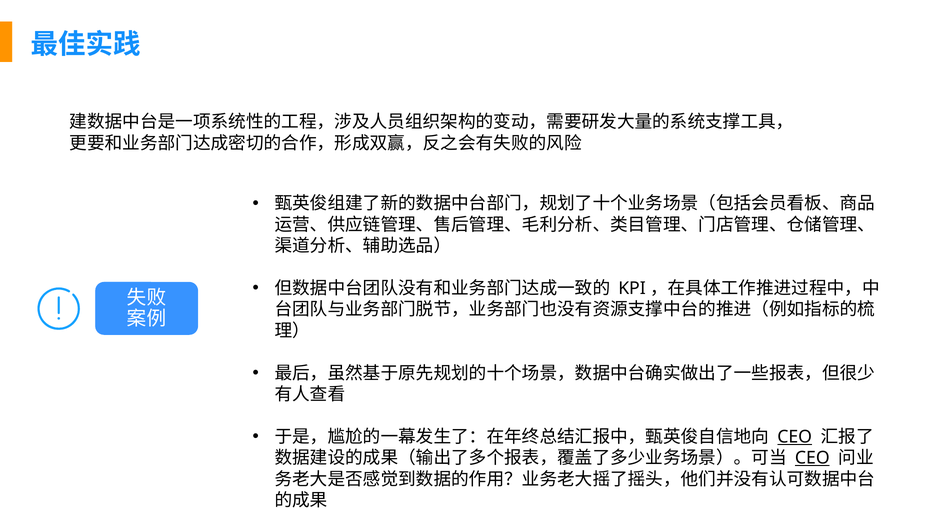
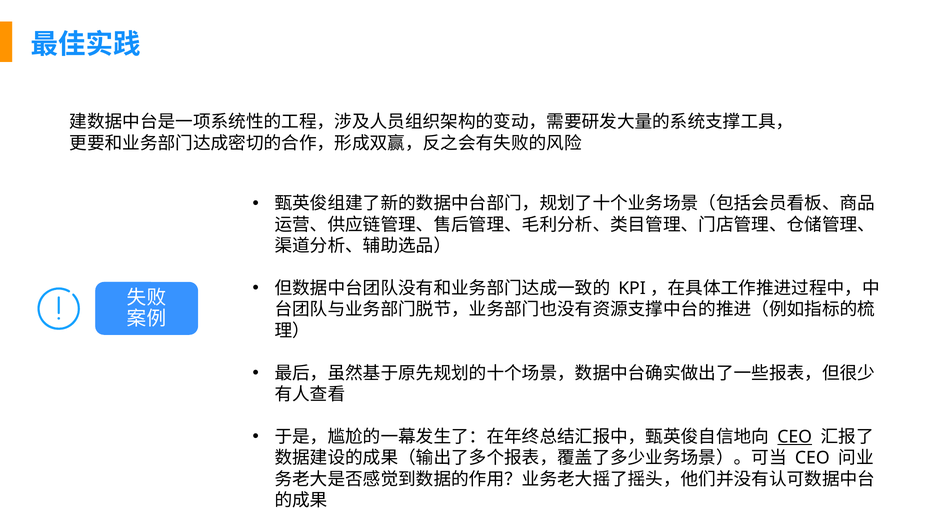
CEO at (812, 458) underline: present -> none
